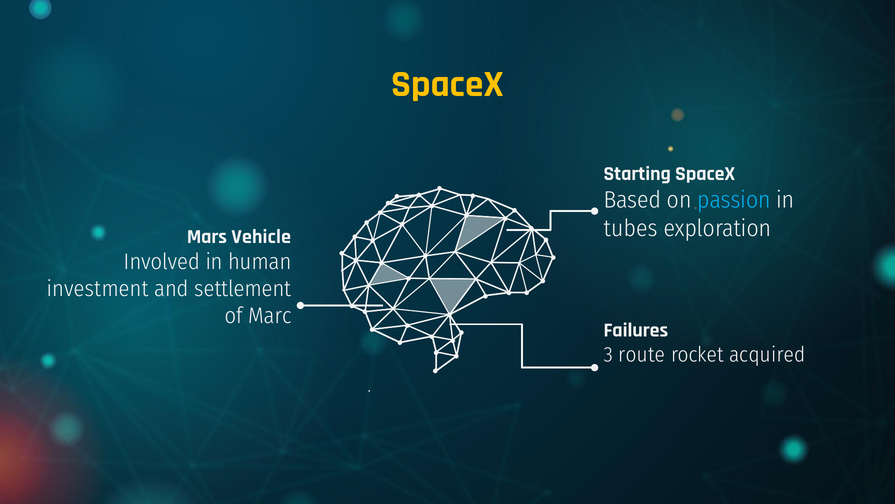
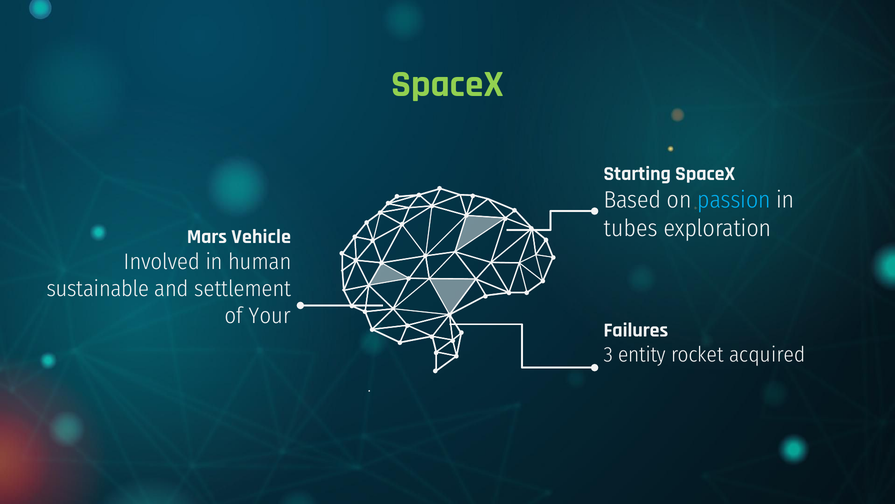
SpaceX at (447, 84) colour: yellow -> light green
investment: investment -> sustainable
Marc: Marc -> Your
route: route -> entity
